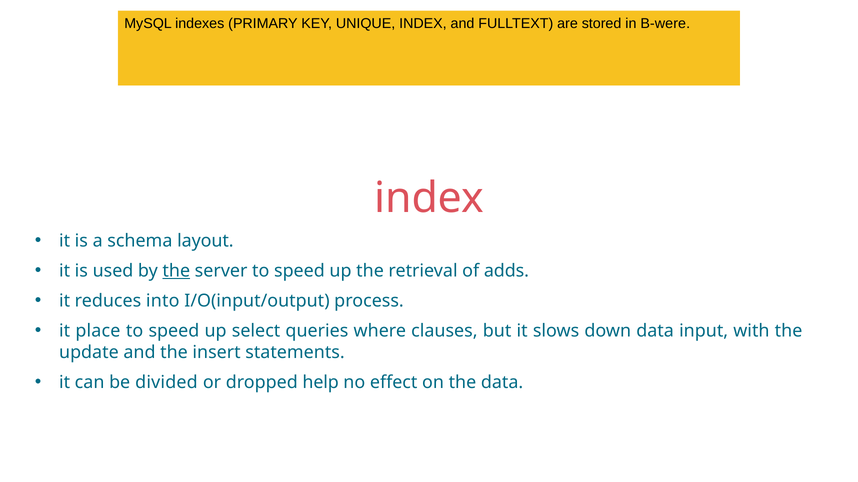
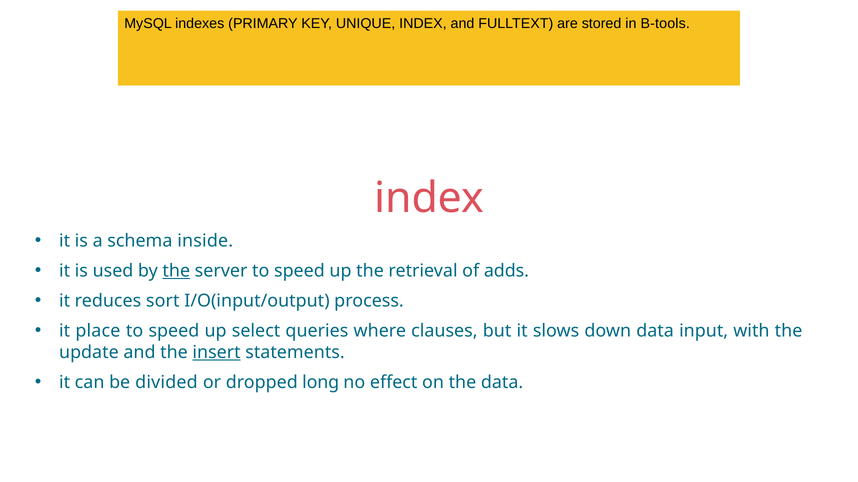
B-were: B-were -> B-tools
layout: layout -> inside
into: into -> sort
insert underline: none -> present
dropped help: help -> long
